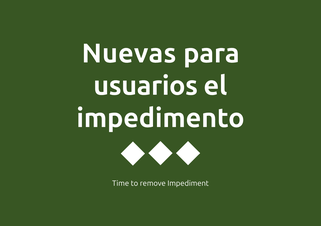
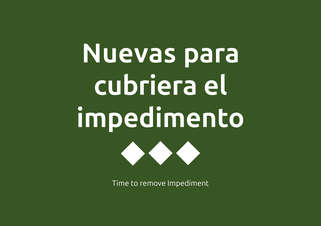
usuarios: usuarios -> cubriera
